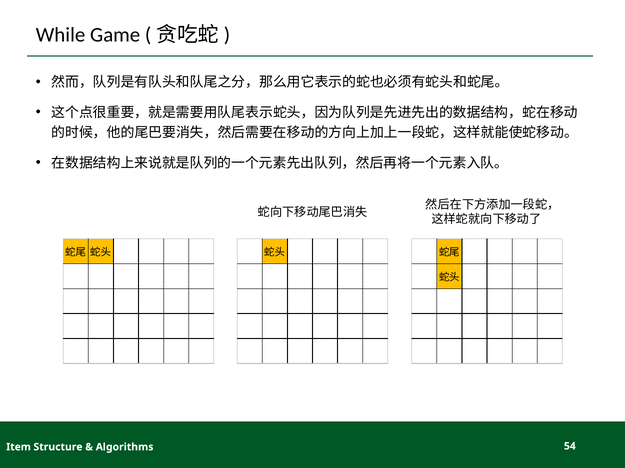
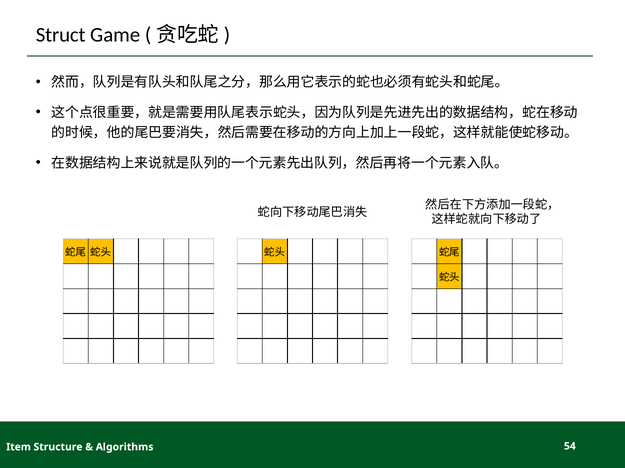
While: While -> Struct
